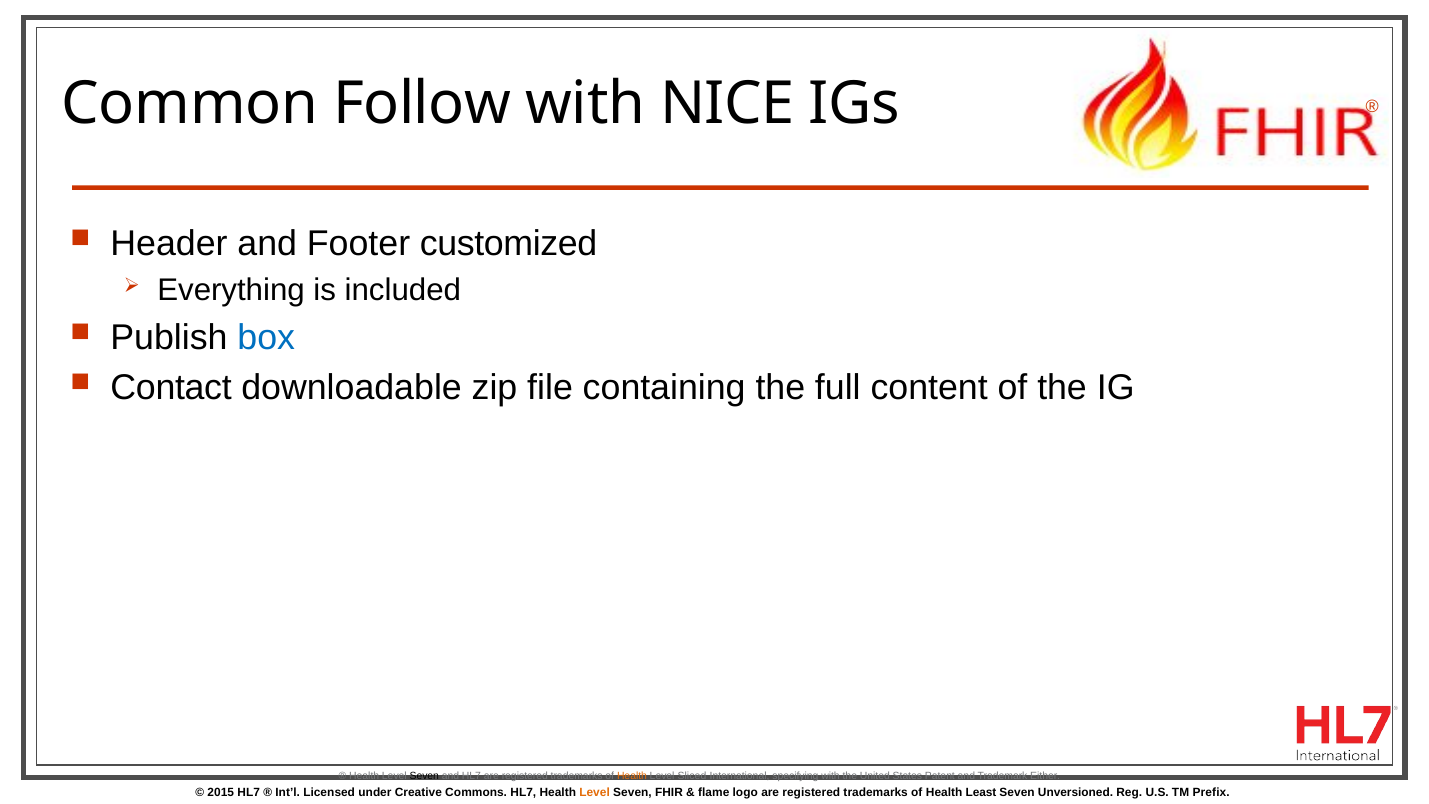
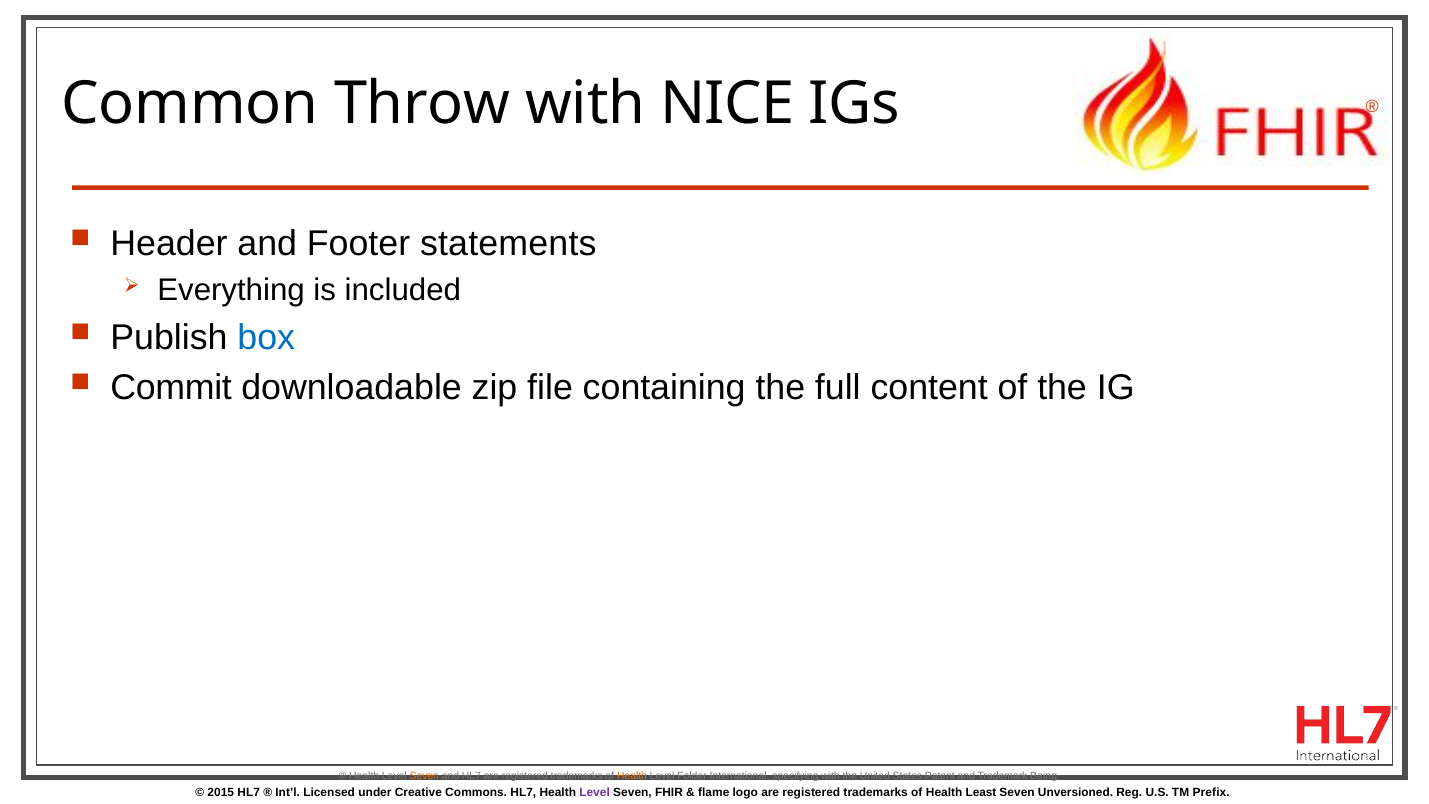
Follow: Follow -> Throw
customized: customized -> statements
Contact: Contact -> Commit
Seven at (424, 776) colour: black -> orange
Sliced: Sliced -> Folder
Either: Either -> Being
Level at (595, 792) colour: orange -> purple
